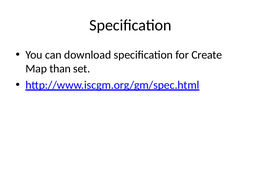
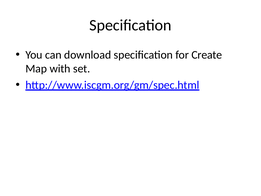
than: than -> with
